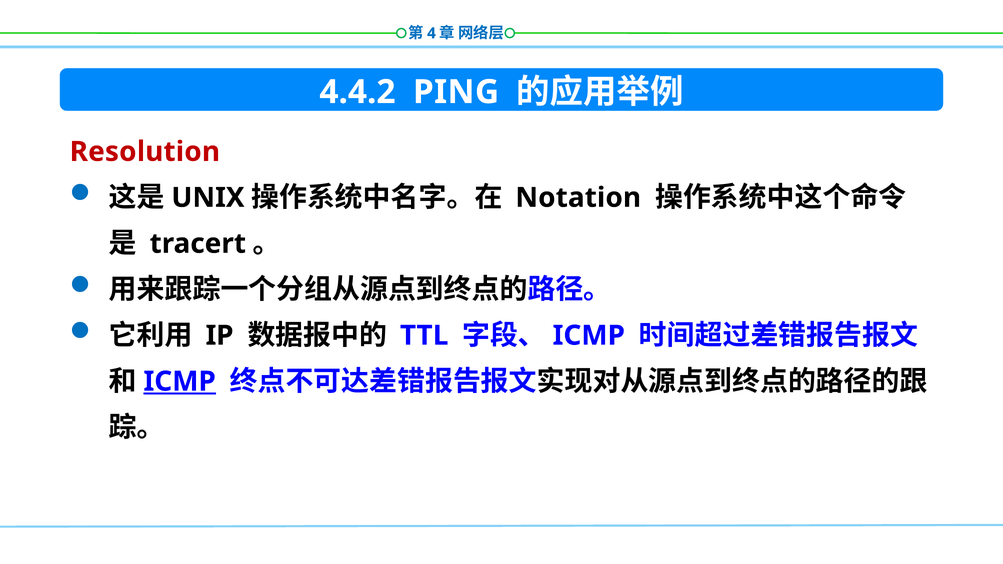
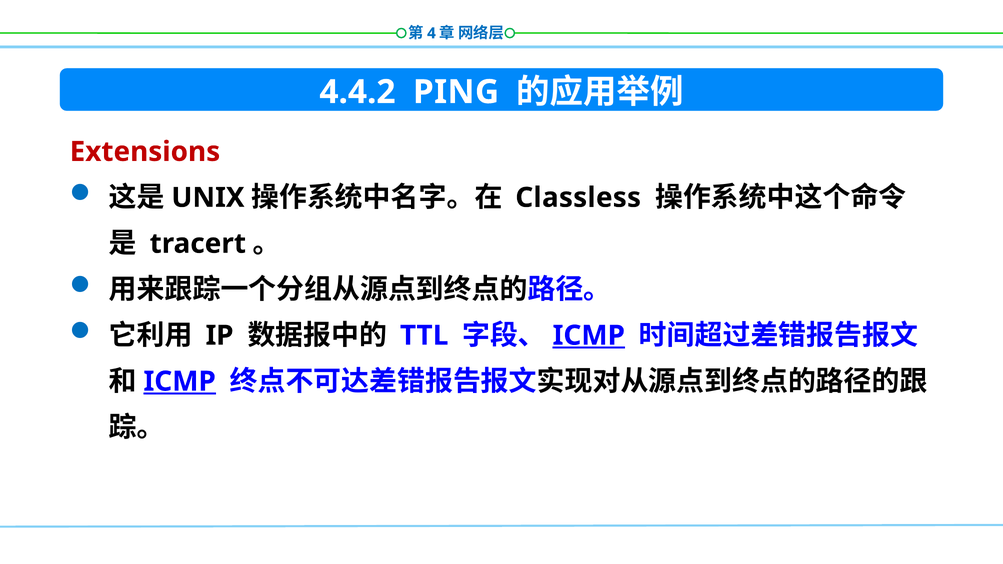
Resolution: Resolution -> Extensions
Notation: Notation -> Classless
ICMP at (589, 336) underline: none -> present
